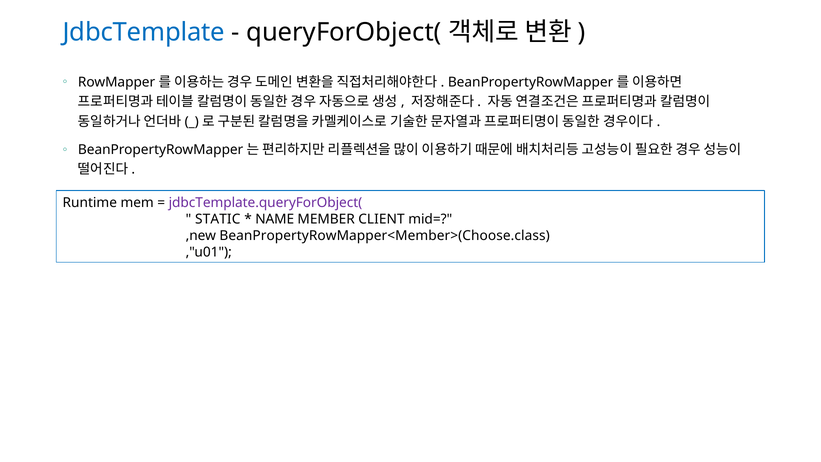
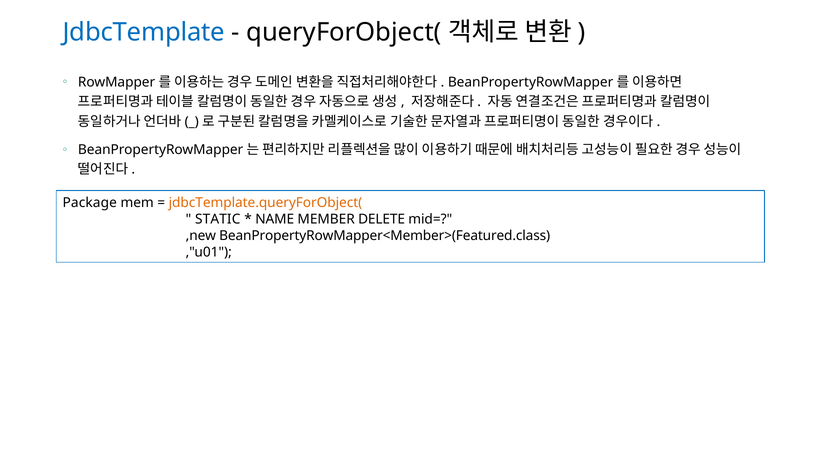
Runtime: Runtime -> Package
jdbcTemplate.queryForObject( colour: purple -> orange
CLIENT: CLIENT -> DELETE
BeanPropertyRowMapper<Member>(Choose.class: BeanPropertyRowMapper<Member>(Choose.class -> BeanPropertyRowMapper<Member>(Featured.class
